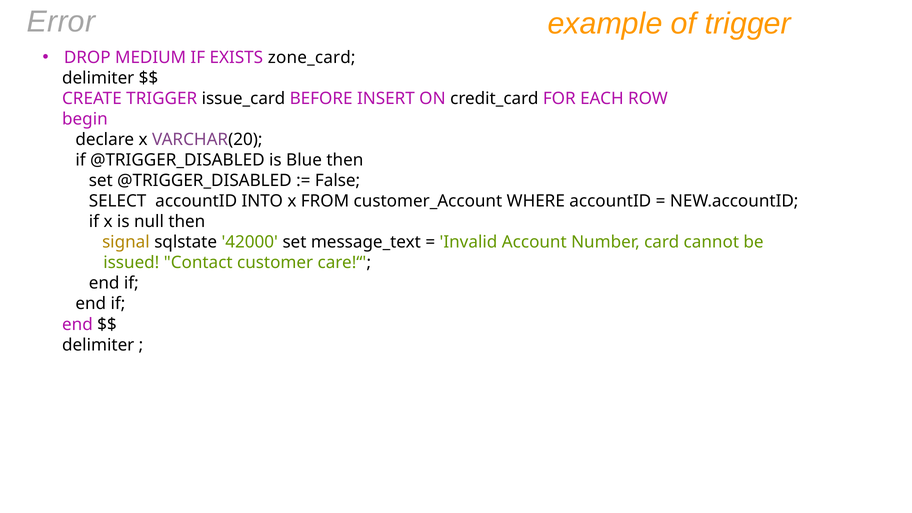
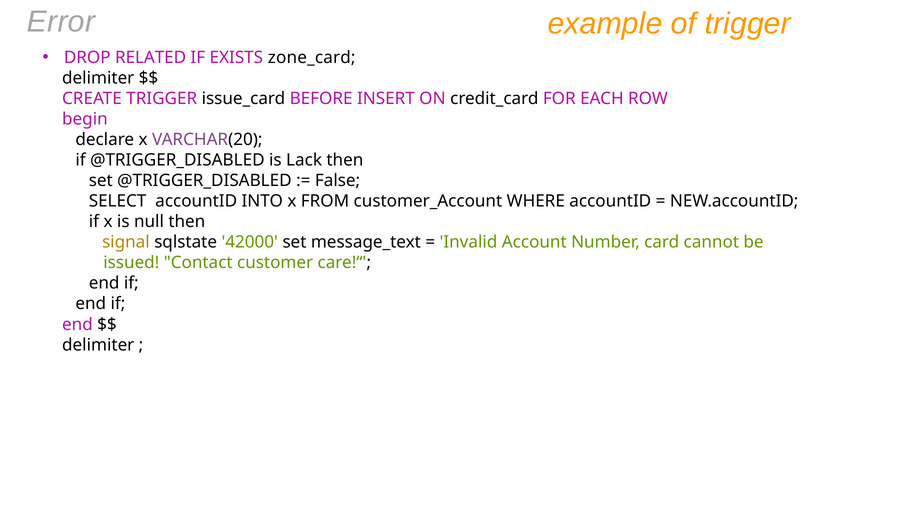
MEDIUM: MEDIUM -> RELATED
Blue: Blue -> Lack
